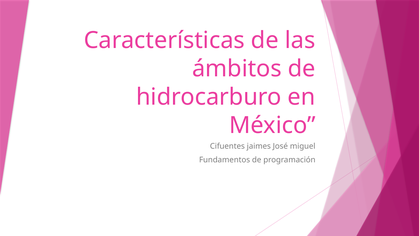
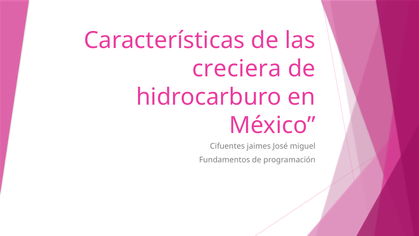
ámbitos: ámbitos -> creciera
